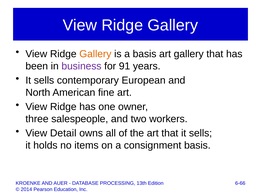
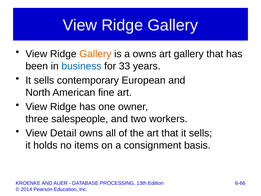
a basis: basis -> owns
business colour: purple -> blue
91: 91 -> 33
